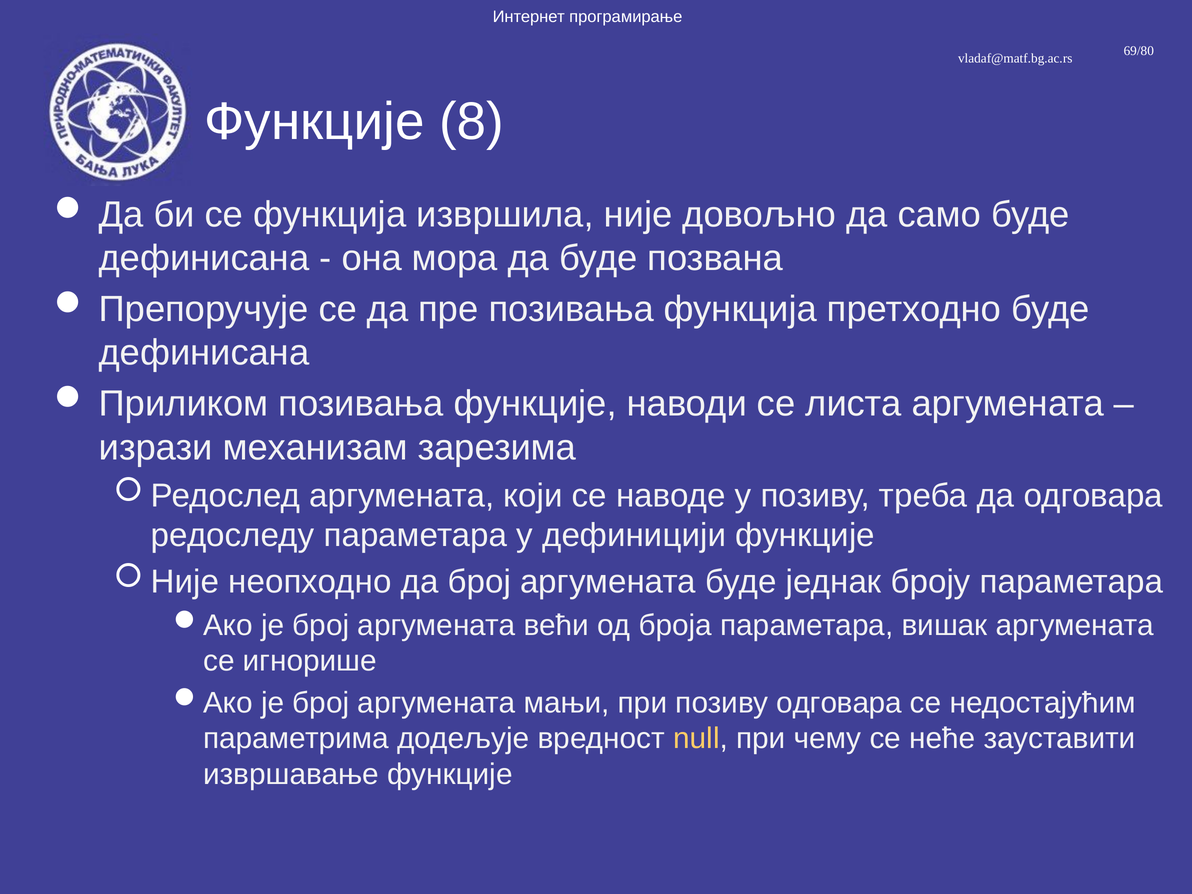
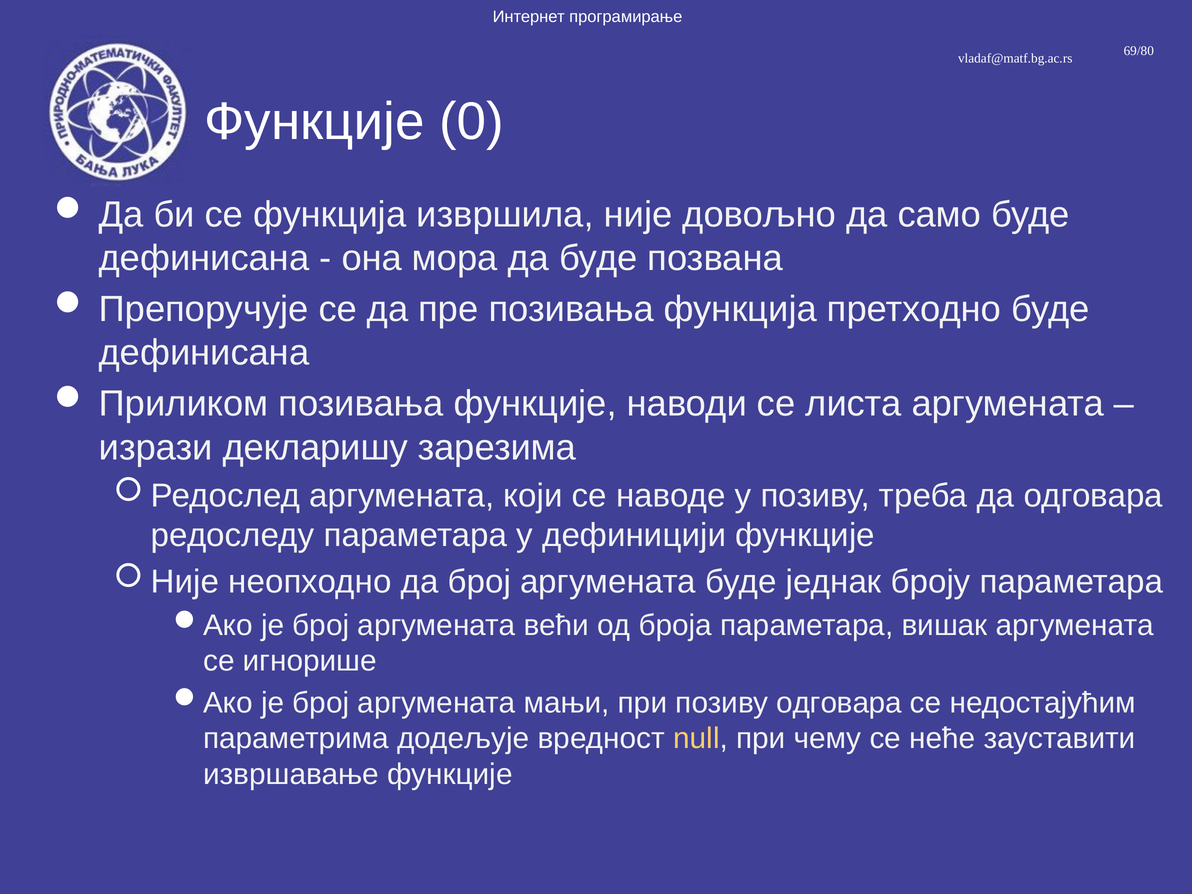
8: 8 -> 0
механизам: механизам -> декларишу
